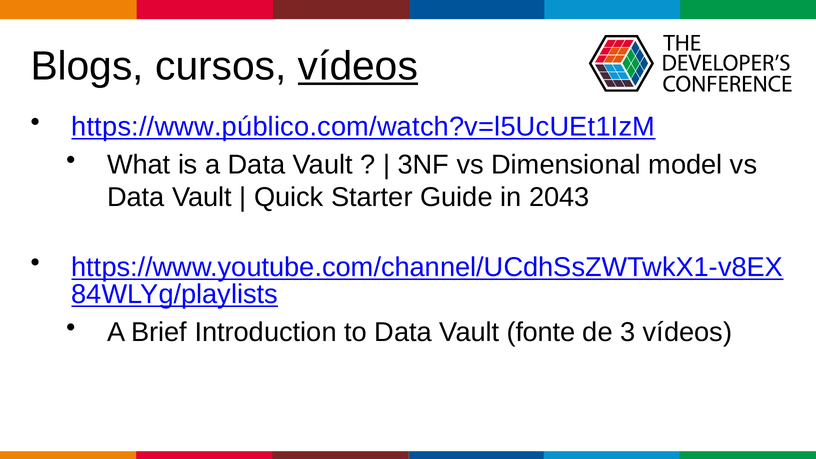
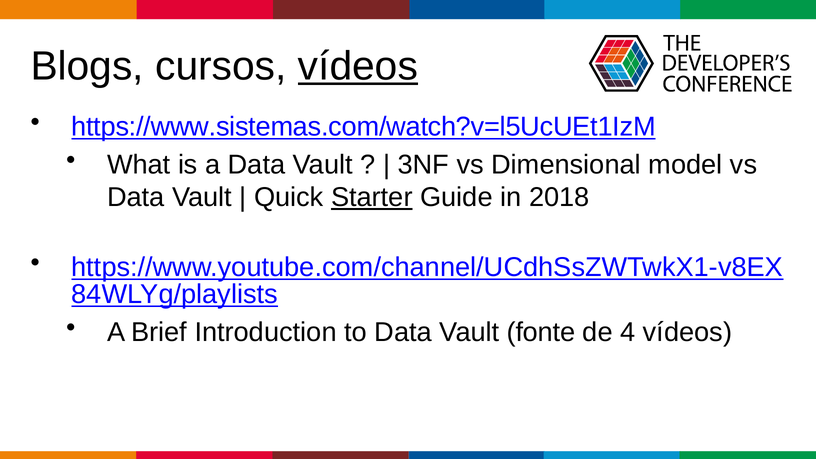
https://www.público.com/watch?v=l5UcUEt1IzM: https://www.público.com/watch?v=l5UcUEt1IzM -> https://www.sistemas.com/watch?v=l5UcUEt1IzM
Starter underline: none -> present
2043: 2043 -> 2018
3: 3 -> 4
